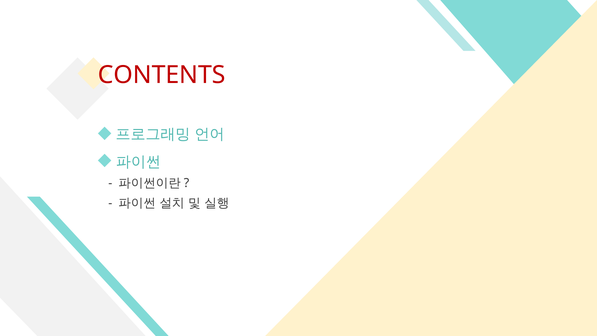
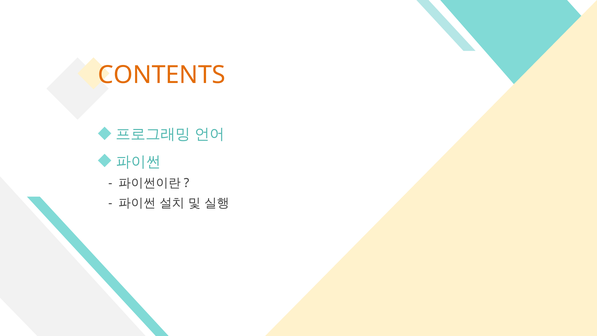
CONTENTS colour: red -> orange
